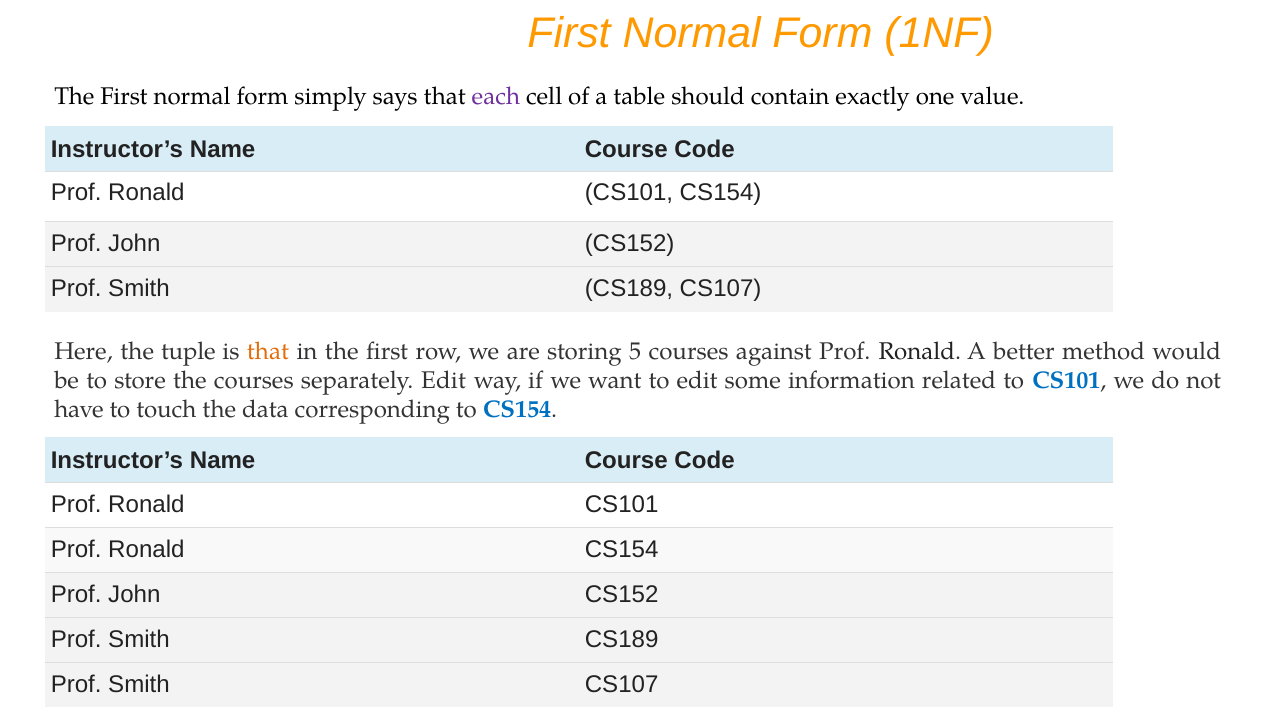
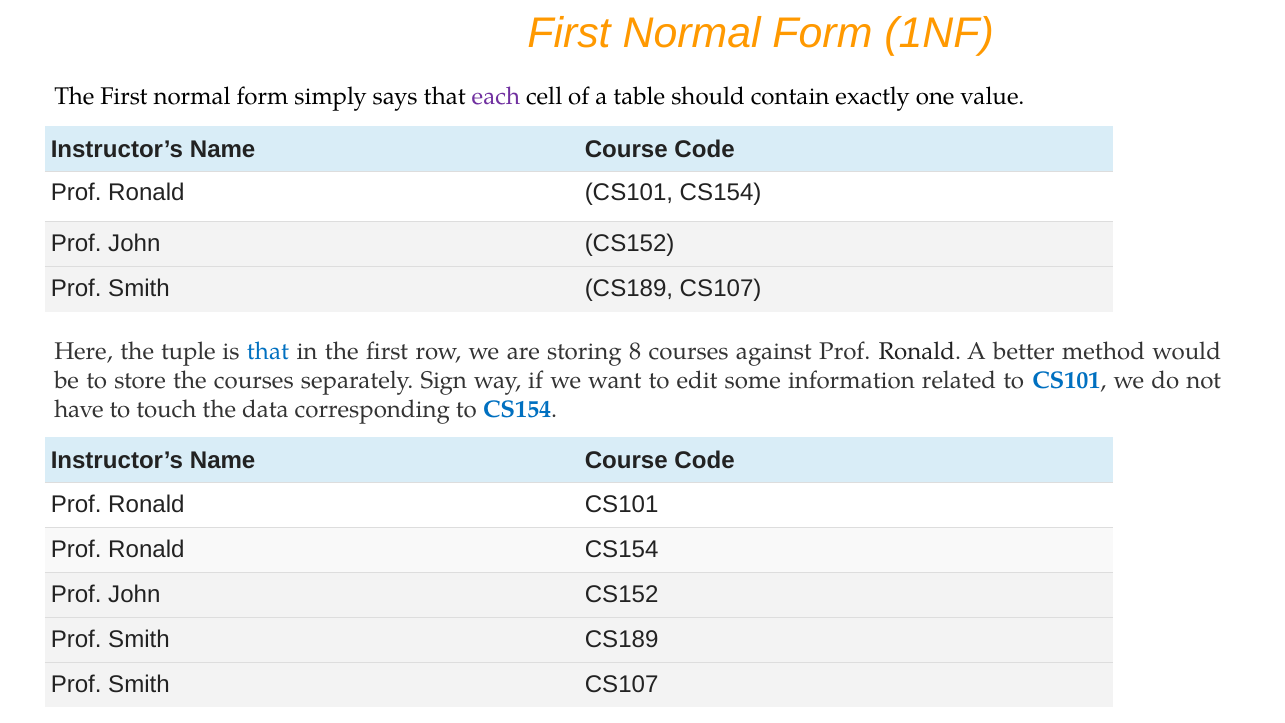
that at (268, 352) colour: orange -> blue
5: 5 -> 8
separately Edit: Edit -> Sign
